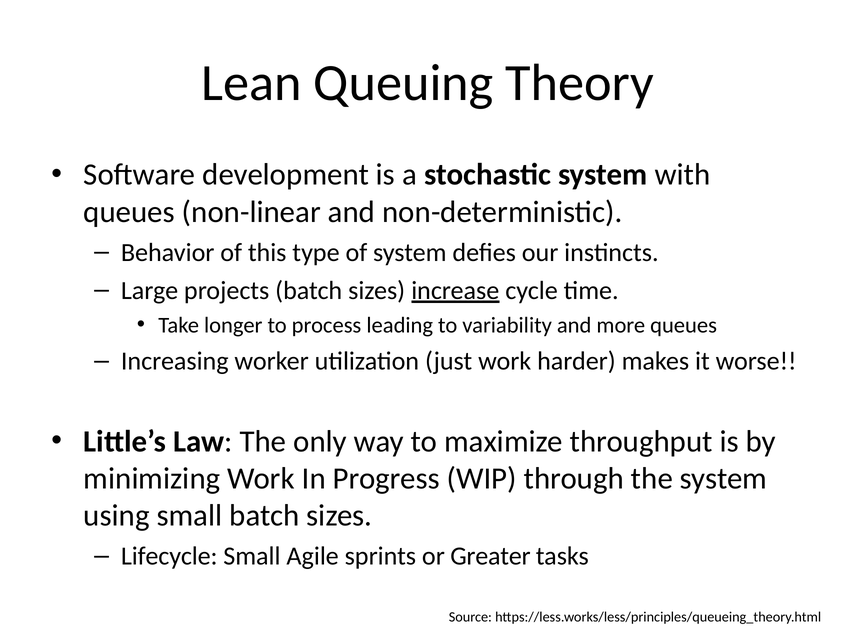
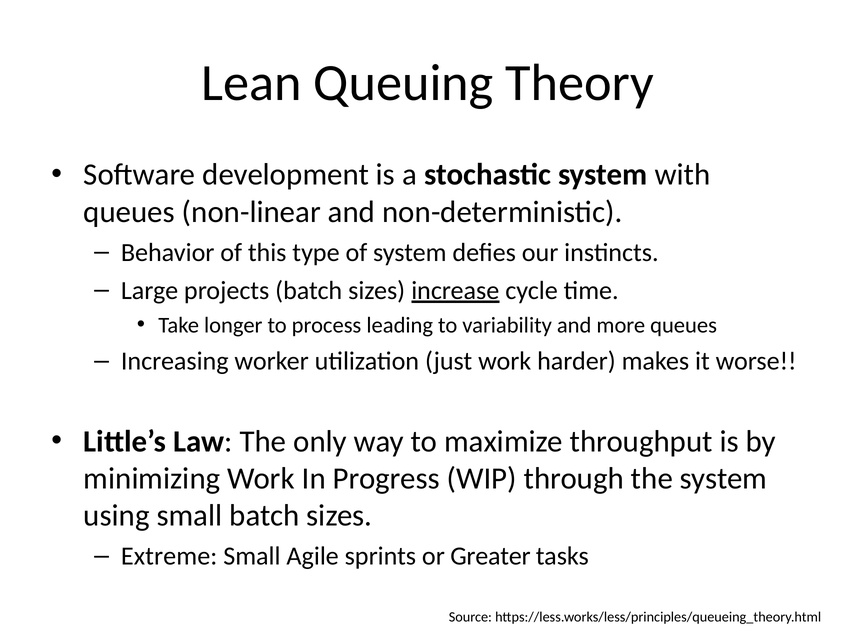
Lifecycle: Lifecycle -> Extreme
